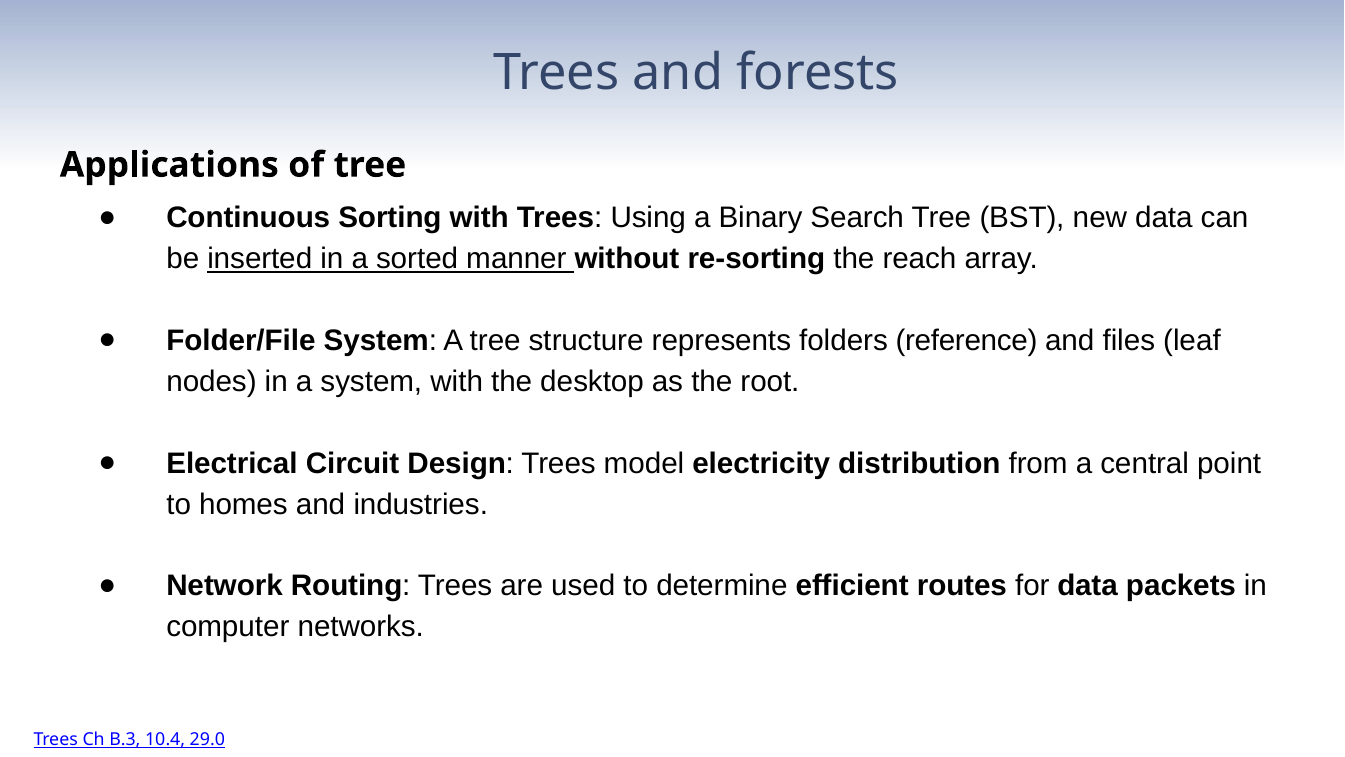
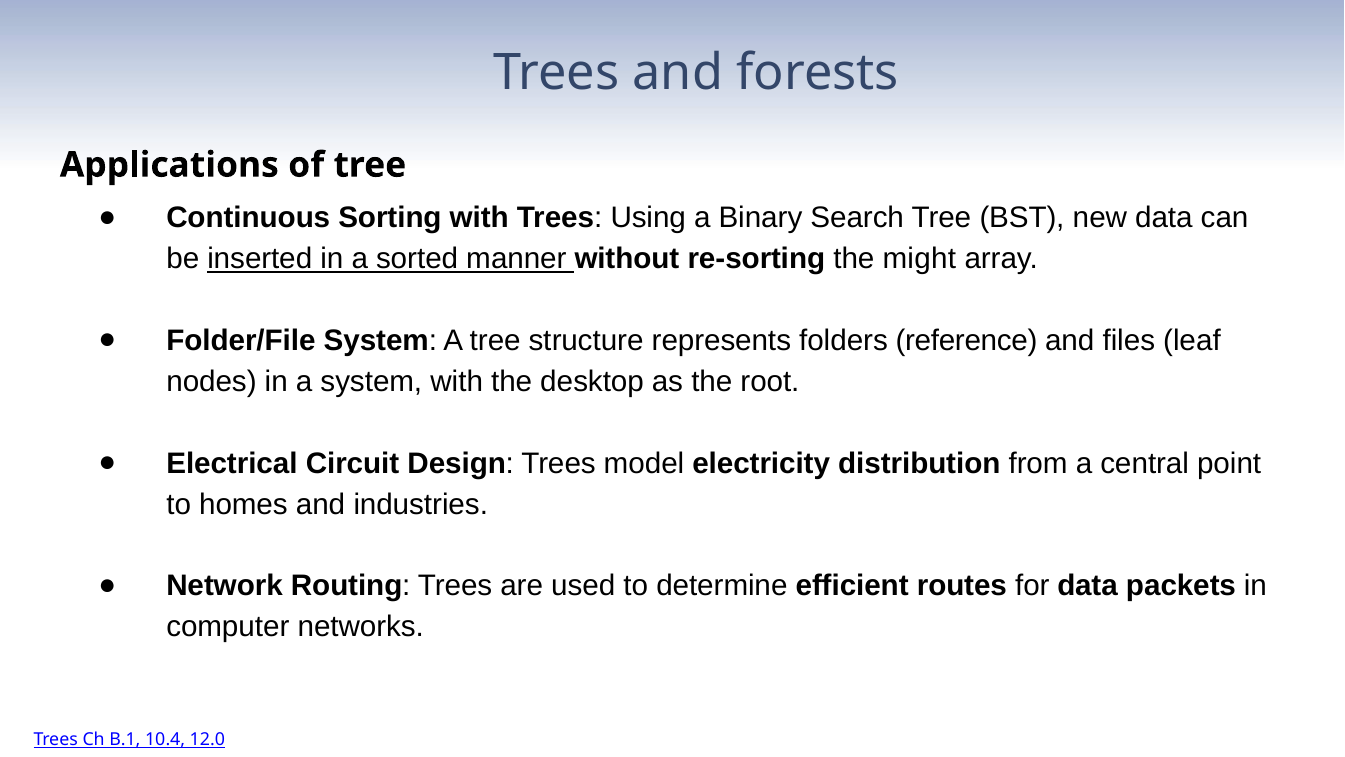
reach: reach -> might
B.3: B.3 -> B.1
29.0: 29.0 -> 12.0
